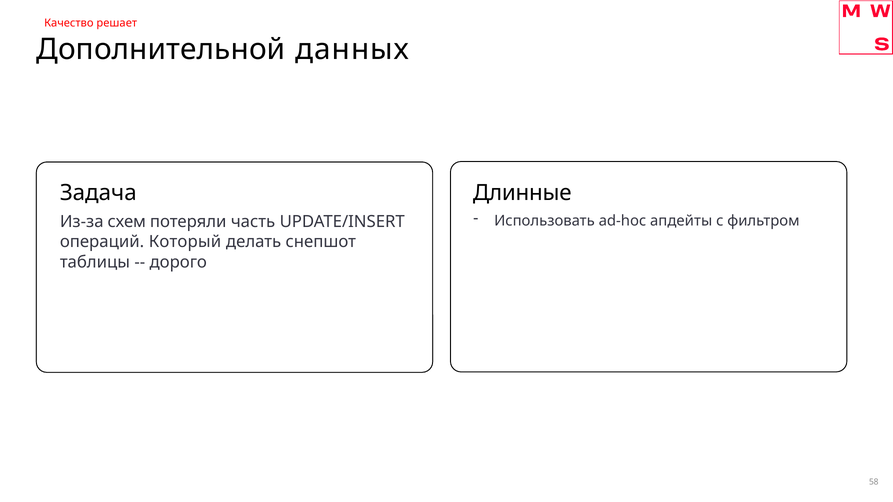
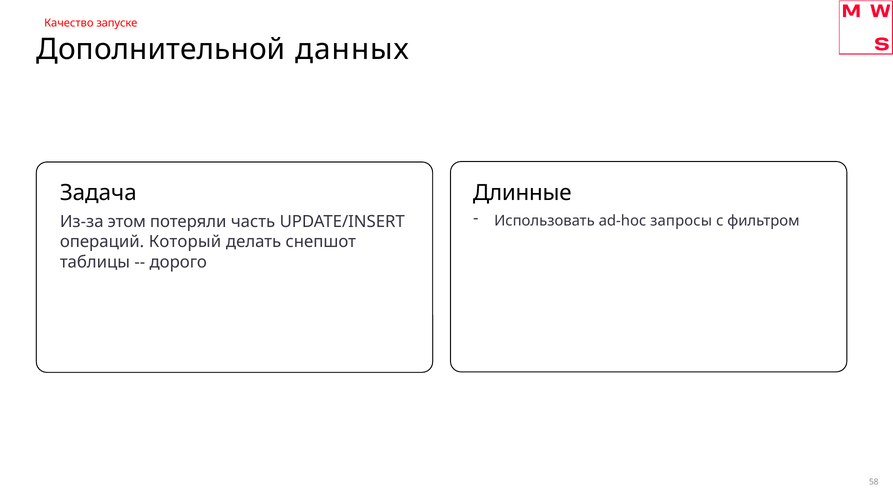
решает: решает -> запуске
апдейты: апдейты -> запросы
схем: схем -> этом
